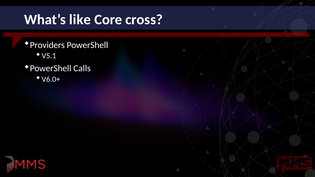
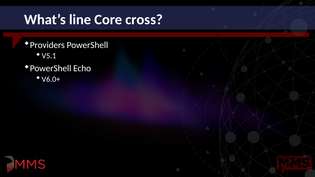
like: like -> line
Calls: Calls -> Echo
